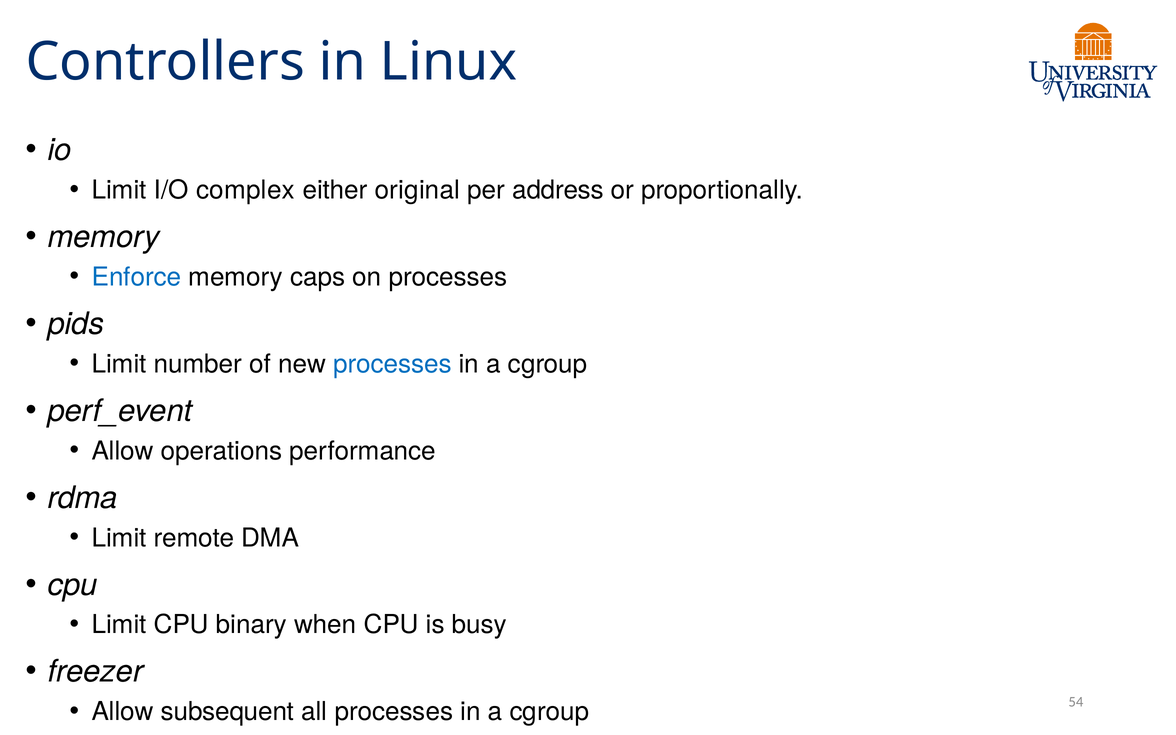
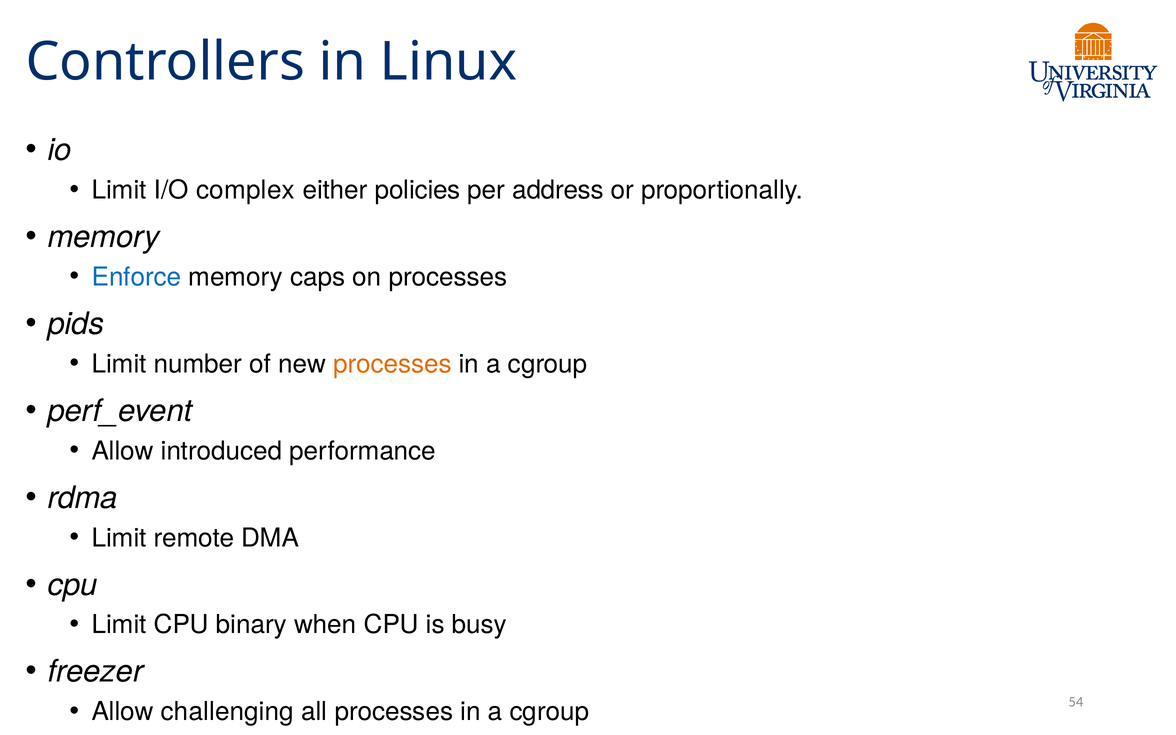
original: original -> policies
processes at (392, 364) colour: blue -> orange
operations: operations -> introduced
subsequent: subsequent -> challenging
